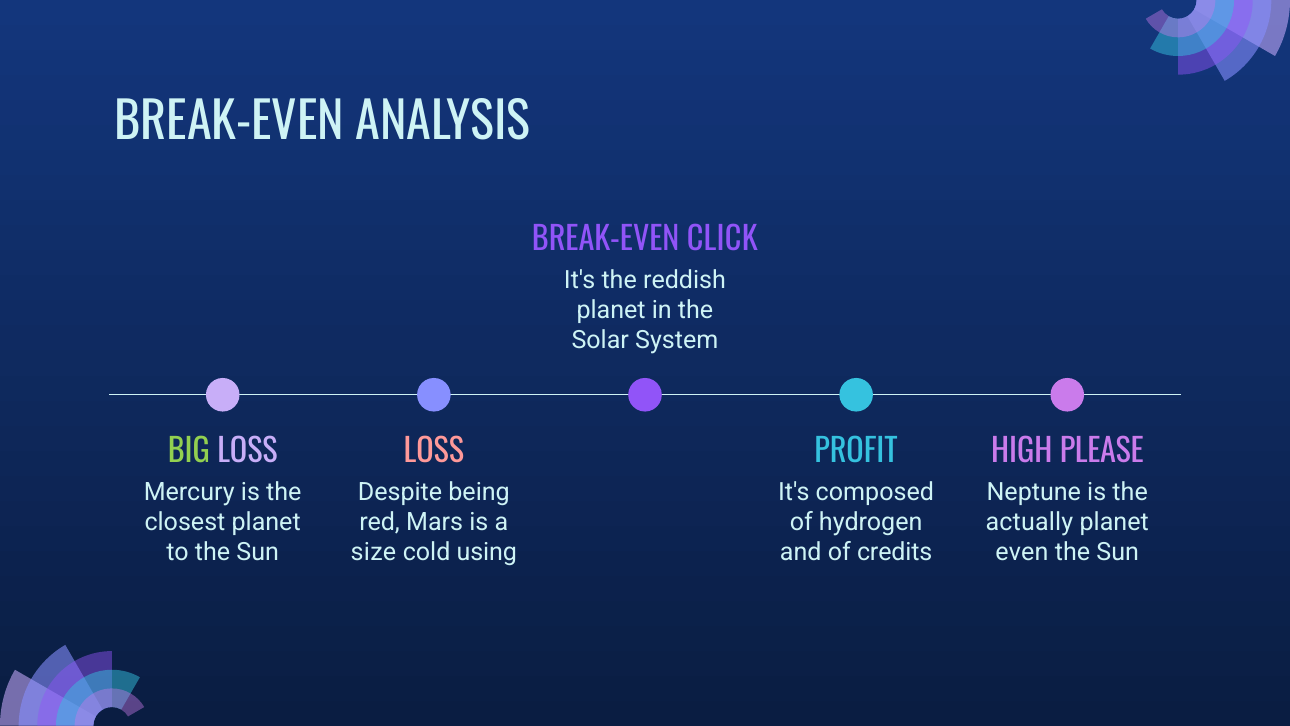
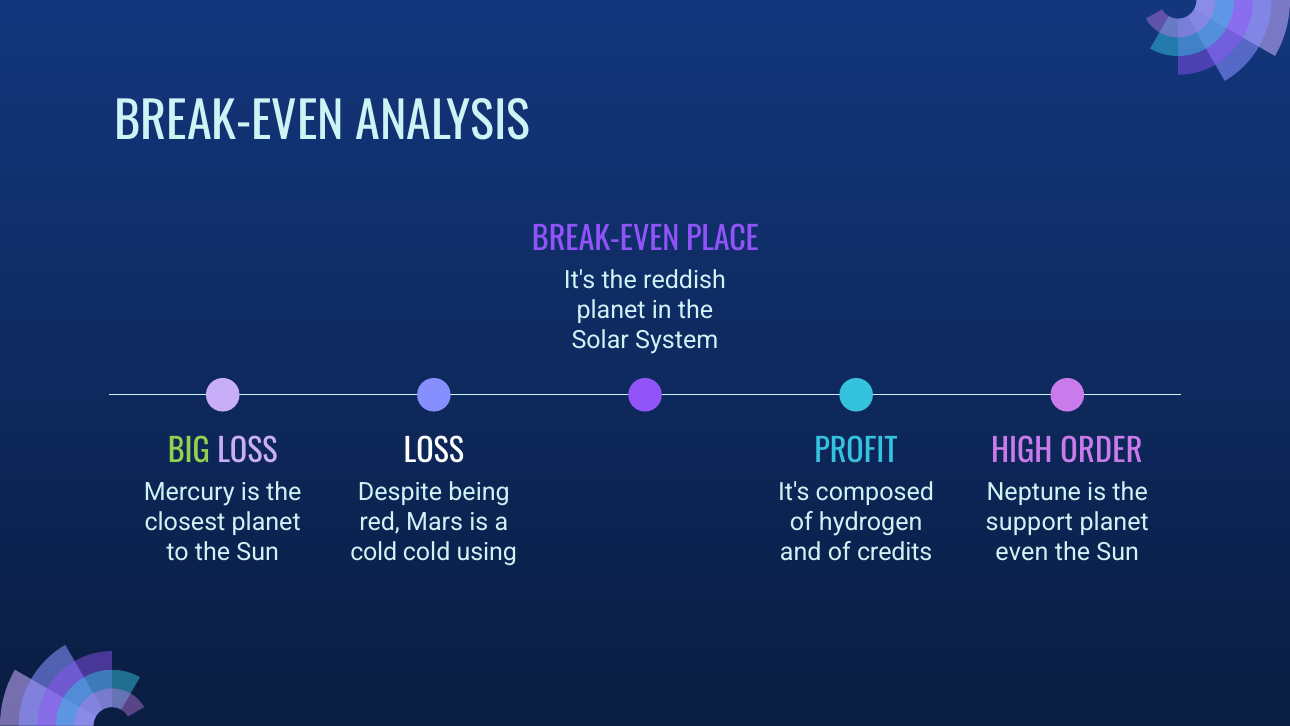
CLICK: CLICK -> PLACE
LOSS at (434, 452) colour: pink -> white
PLEASE: PLEASE -> ORDER
actually: actually -> support
size at (373, 552): size -> cold
